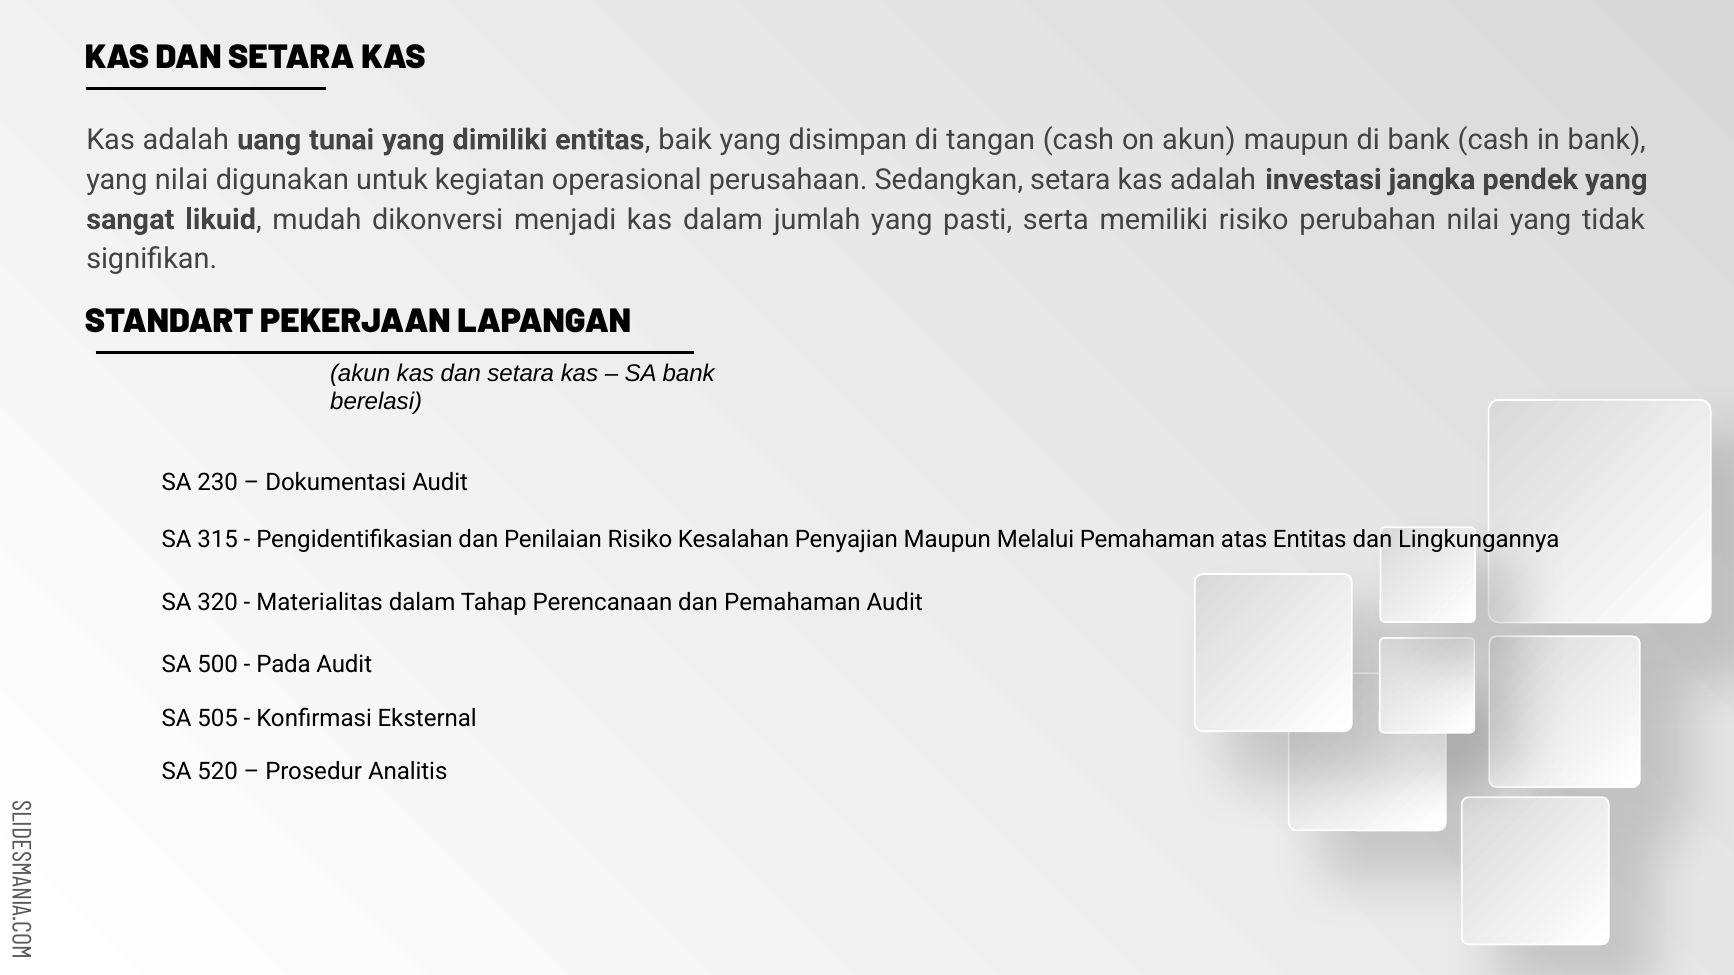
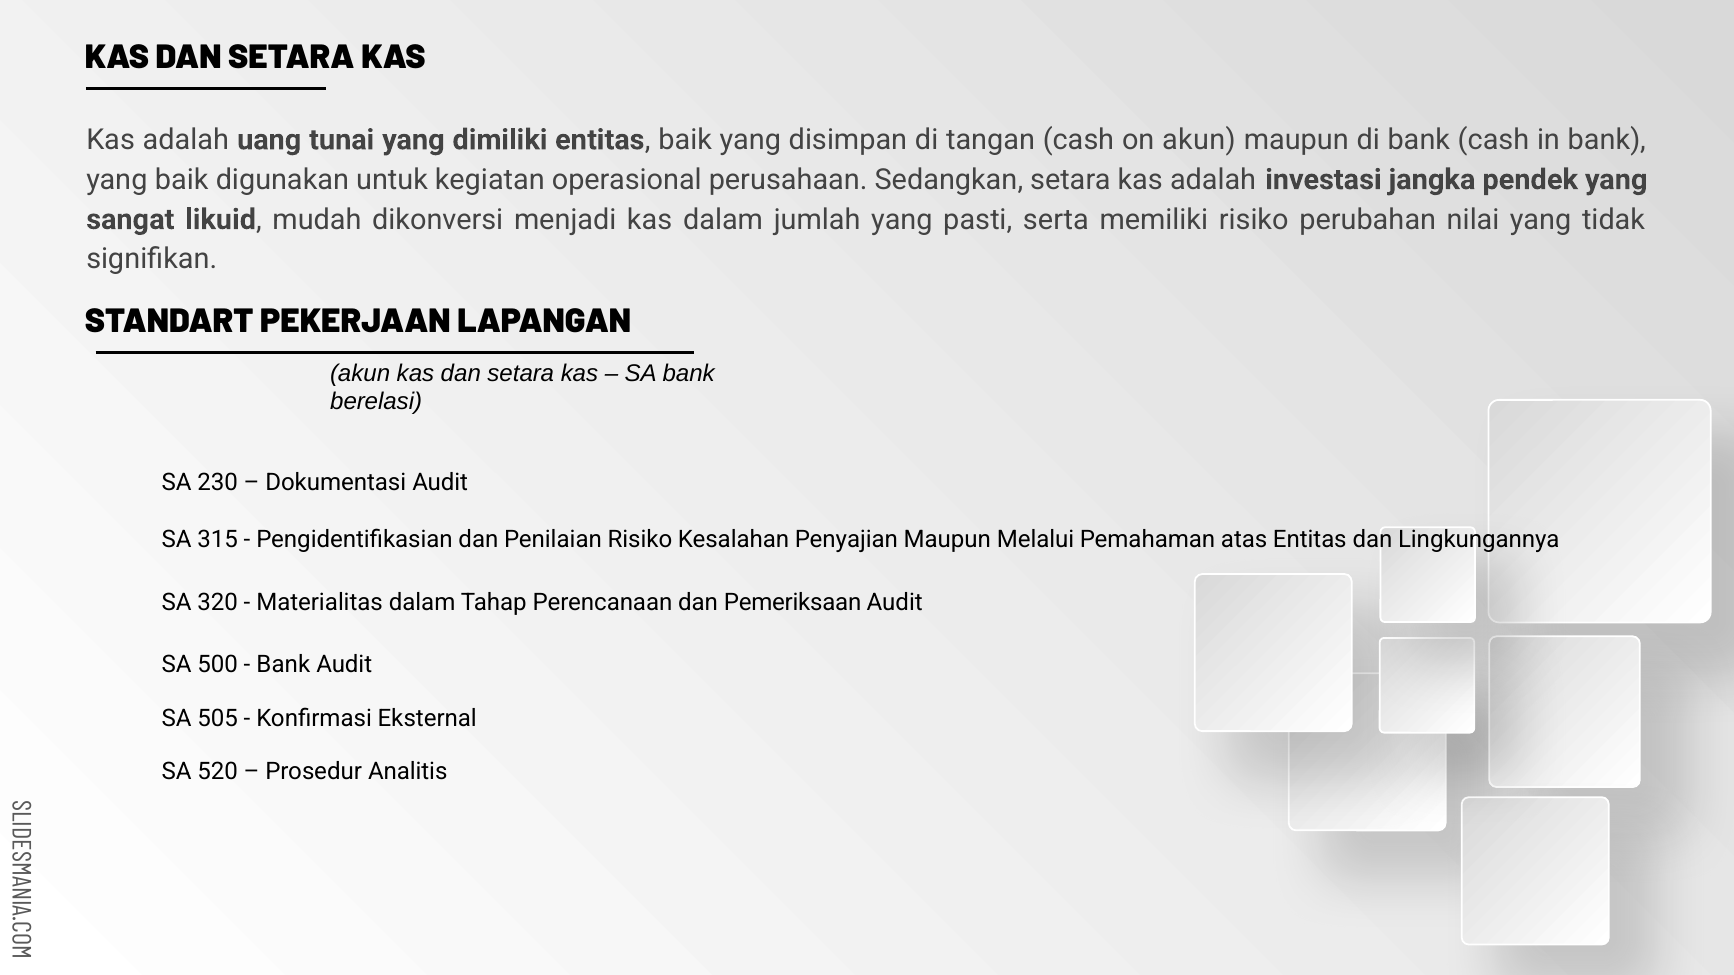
yang nilai: nilai -> baik
dan Pemahaman: Pemahaman -> Pemeriksaan
Pada at (284, 665): Pada -> Bank
